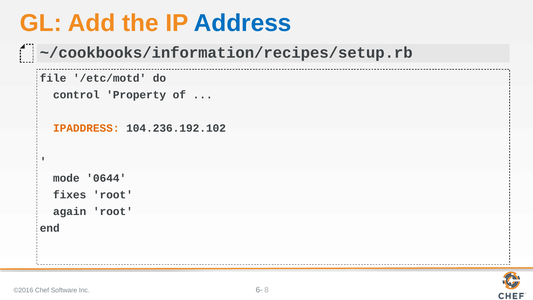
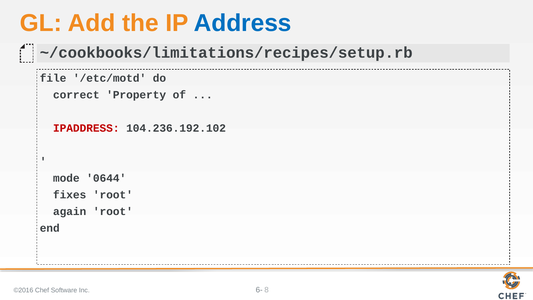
~/cookbooks/information/recipes/setup.rb: ~/cookbooks/information/recipes/setup.rb -> ~/cookbooks/limitations/recipes/setup.rb
control: control -> correct
IPADDRESS colour: orange -> red
